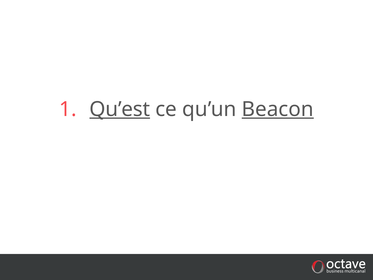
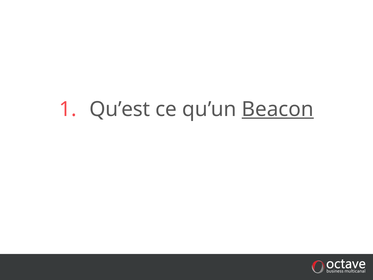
Qu’est underline: present -> none
